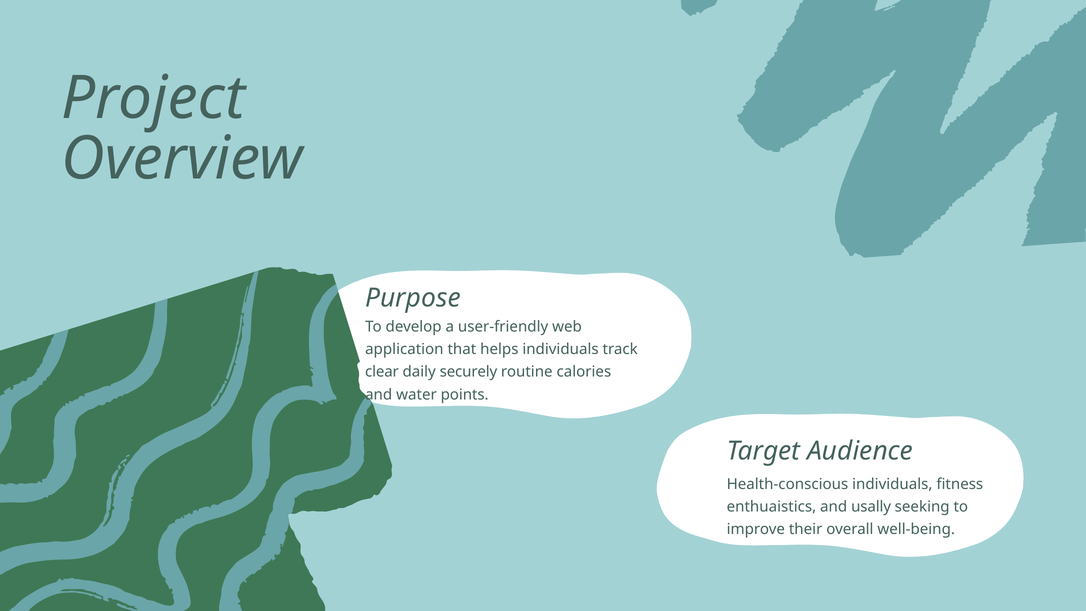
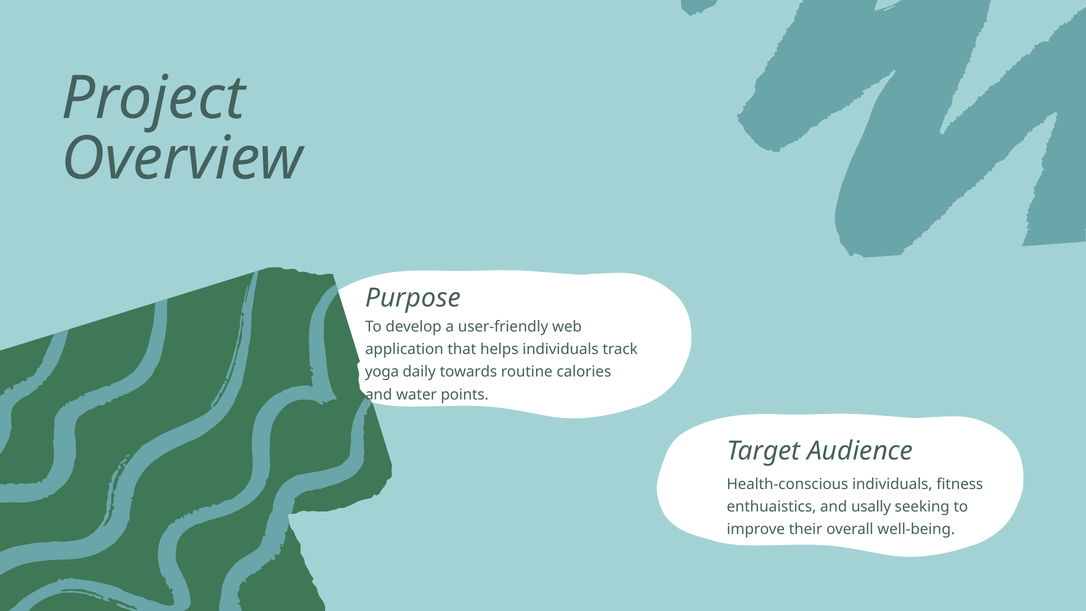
clear: clear -> yoga
securely: securely -> towards
